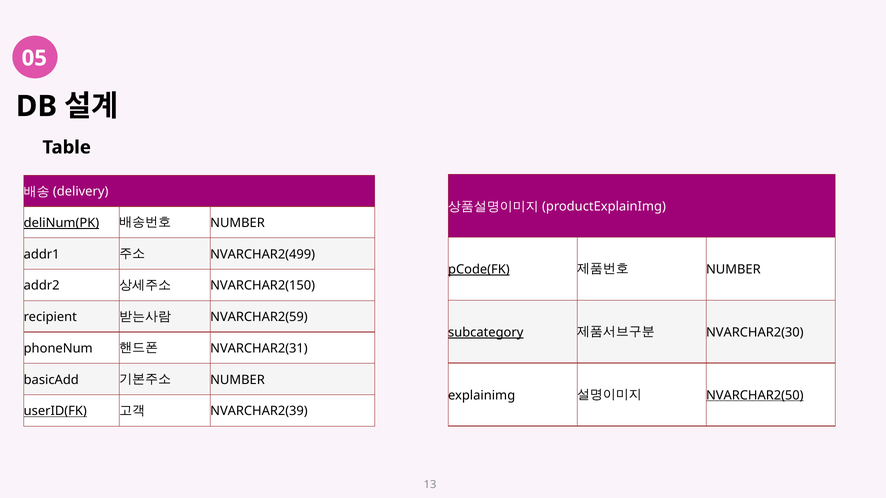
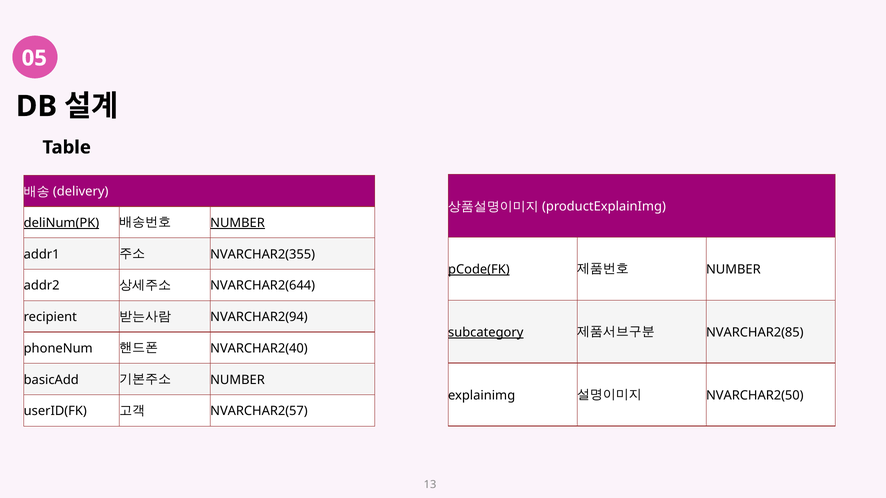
NUMBER at (238, 223) underline: none -> present
NVARCHAR2(499: NVARCHAR2(499 -> NVARCHAR2(355
NVARCHAR2(150: NVARCHAR2(150 -> NVARCHAR2(644
NVARCHAR2(59: NVARCHAR2(59 -> NVARCHAR2(94
NVARCHAR2(30: NVARCHAR2(30 -> NVARCHAR2(85
NVARCHAR2(31: NVARCHAR2(31 -> NVARCHAR2(40
NVARCHAR2(50 underline: present -> none
userID(FK underline: present -> none
NVARCHAR2(39: NVARCHAR2(39 -> NVARCHAR2(57
